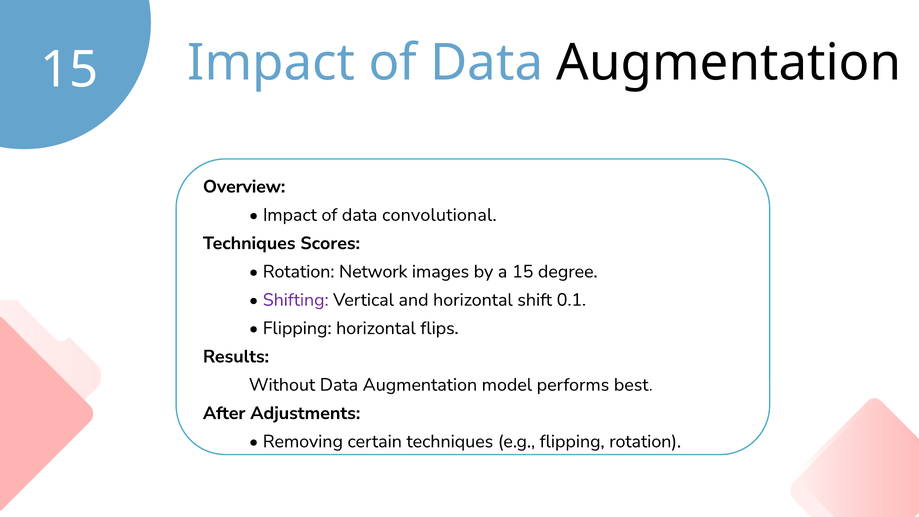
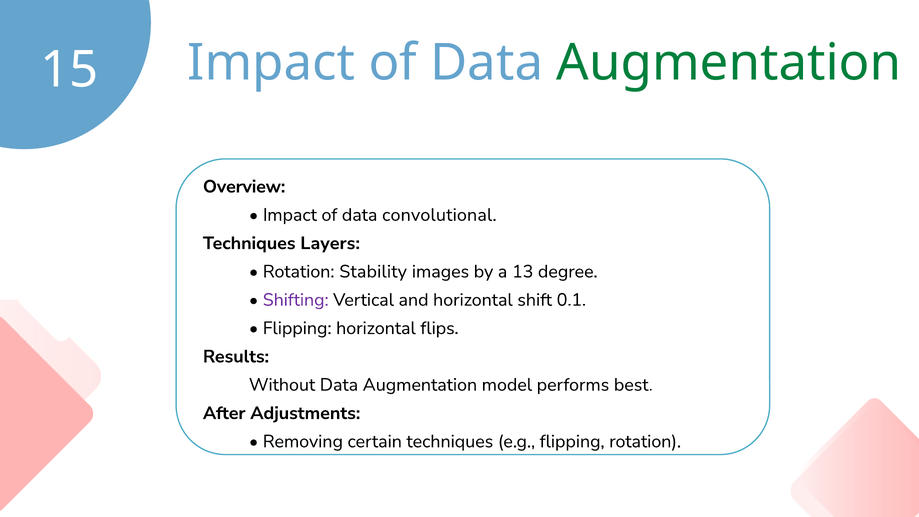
Augmentation at (729, 63) colour: black -> green
Scores: Scores -> Layers
Network: Network -> Stability
a 15: 15 -> 13
